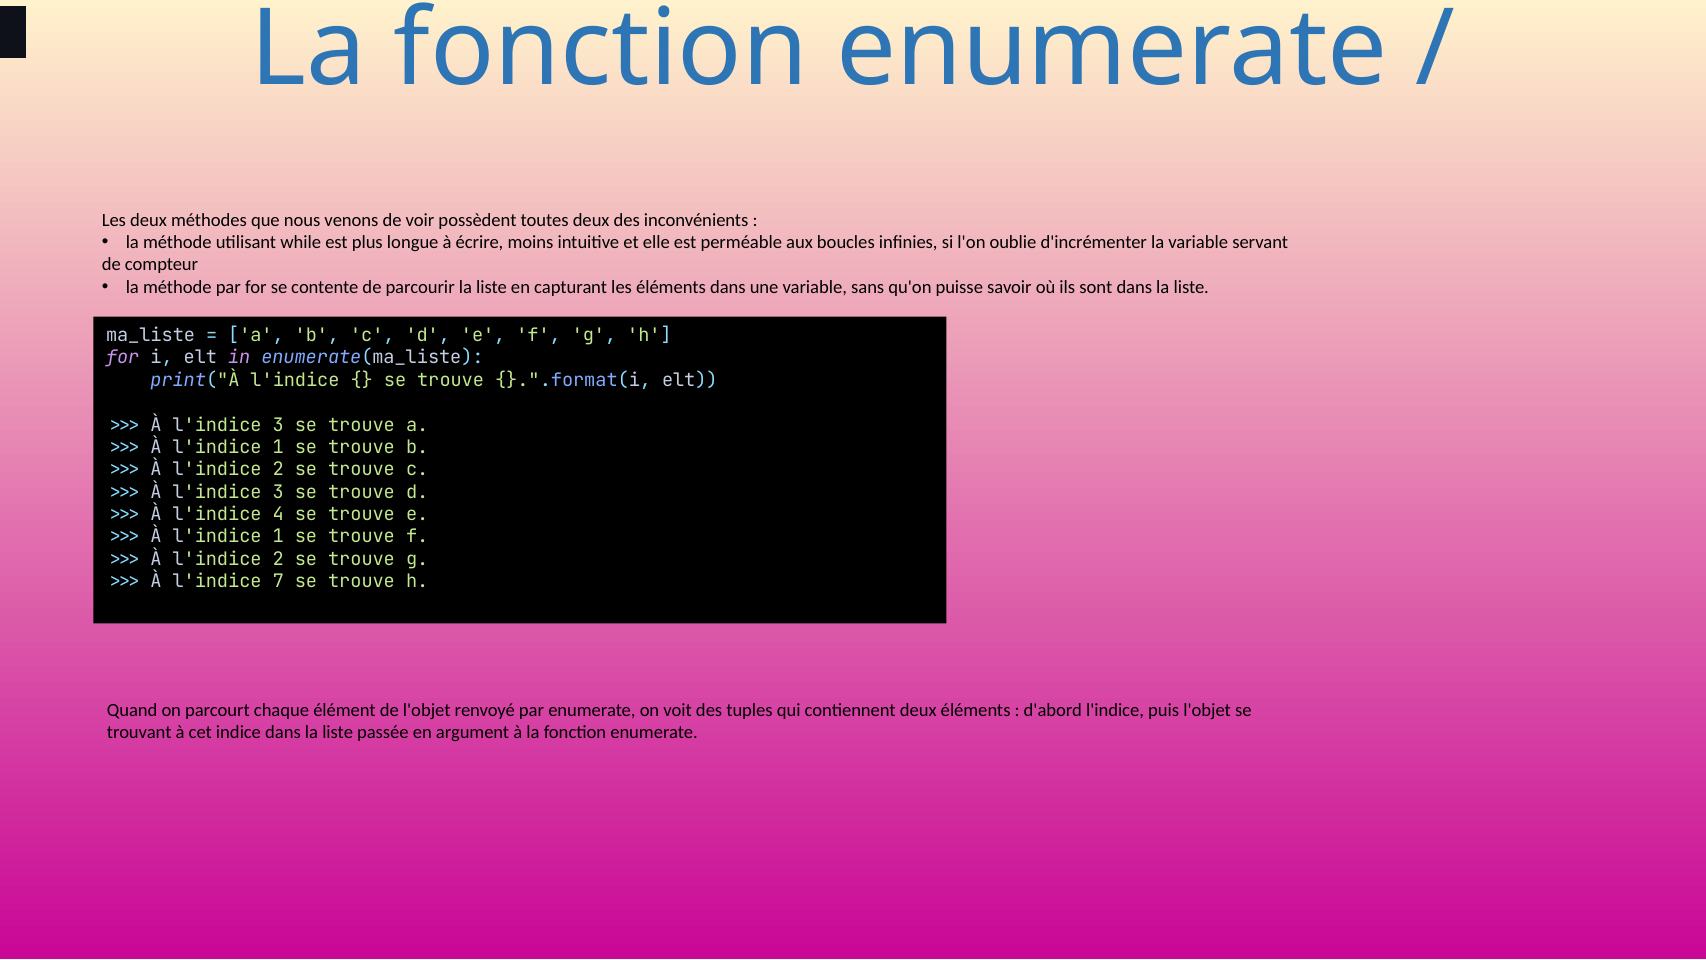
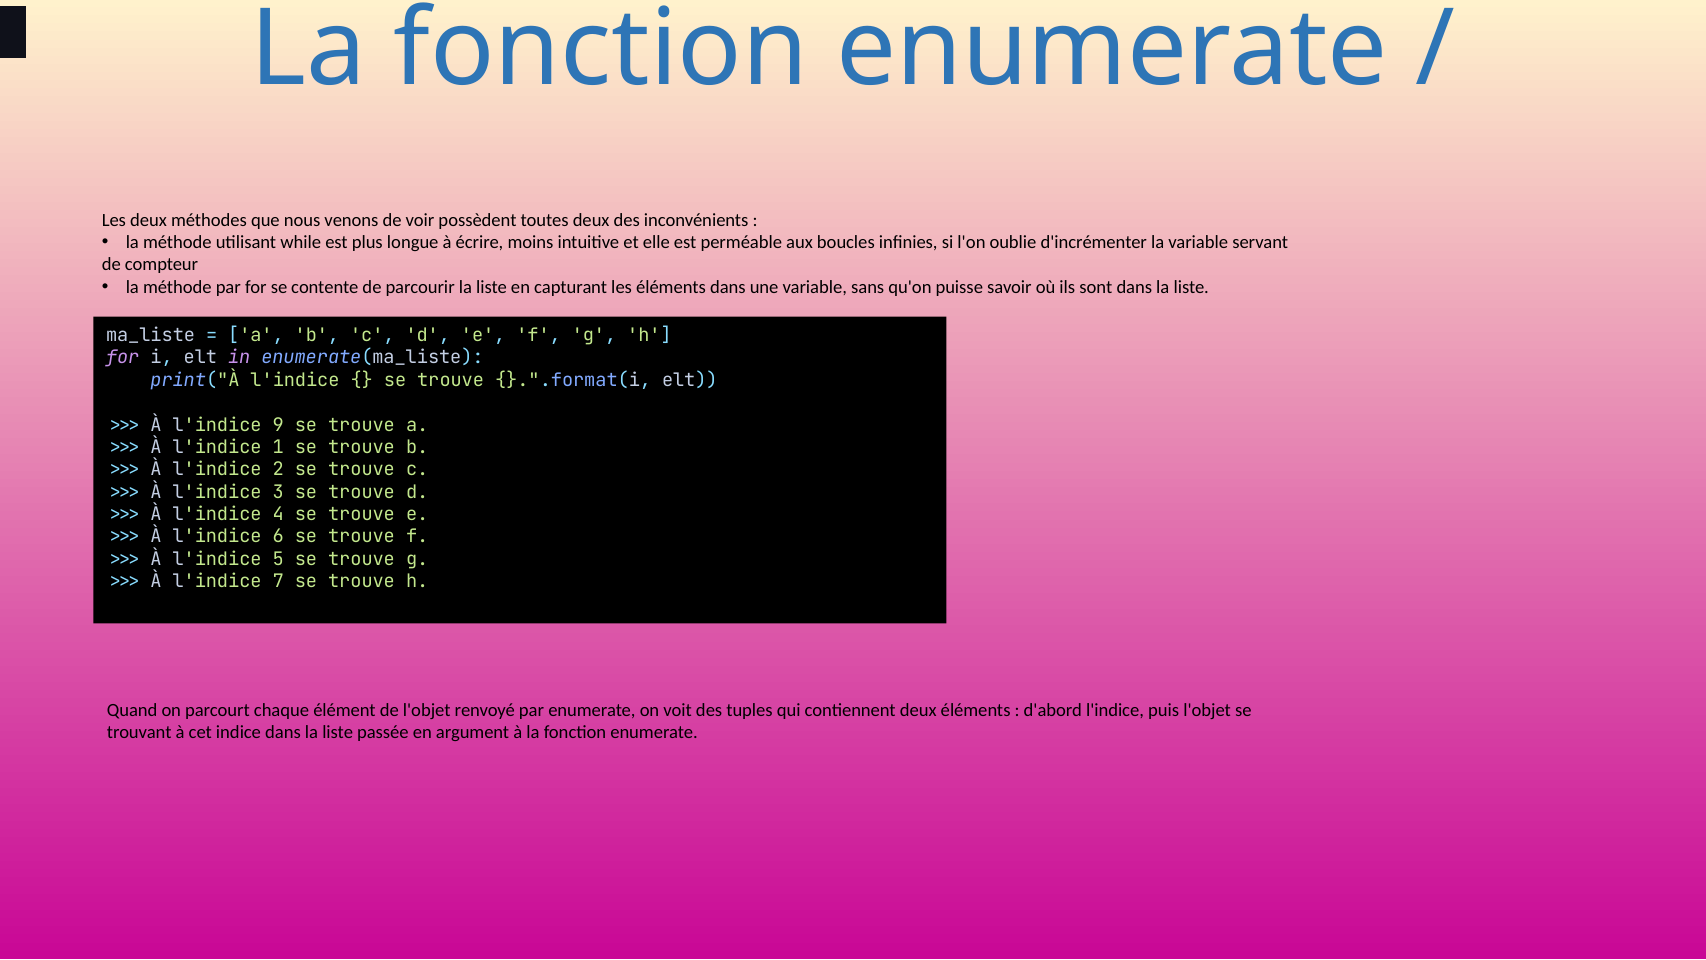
3 at (278, 425): 3 -> 9
1 at (278, 537): 1 -> 6
2 at (278, 559): 2 -> 5
